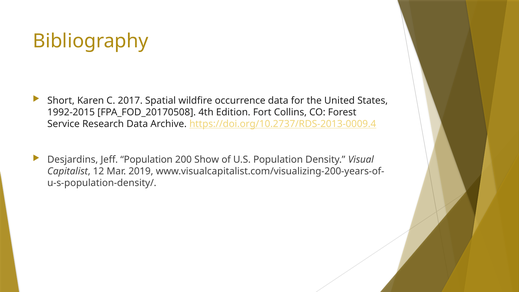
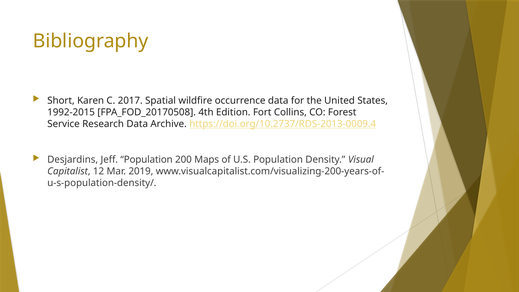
Show: Show -> Maps
